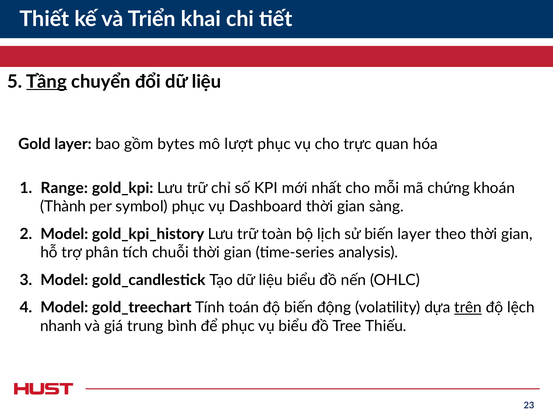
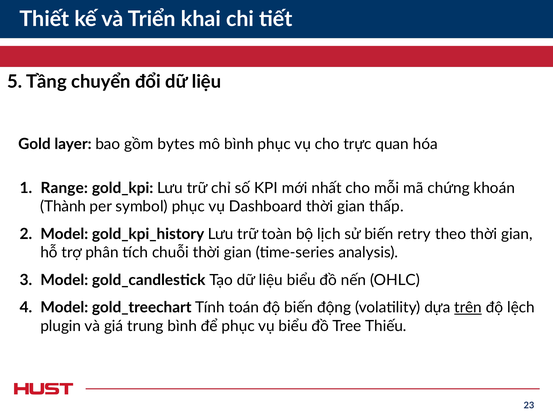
Tầng underline: present -> none
mô lượt: lượt -> bình
sàng: sàng -> thấp
biến layer: layer -> retry
nhanh: nhanh -> plugin
